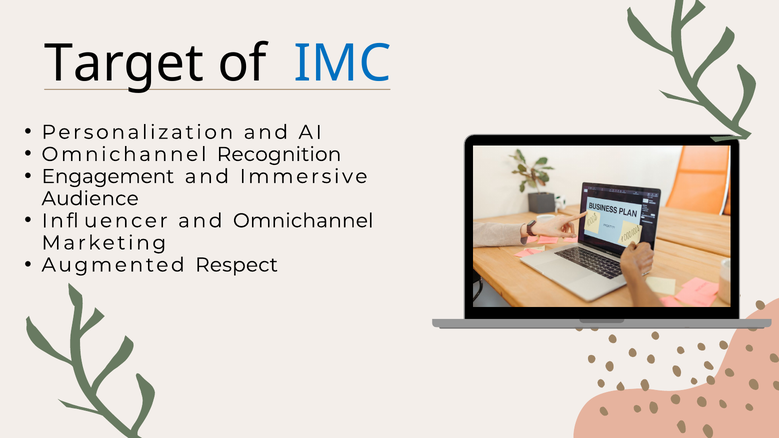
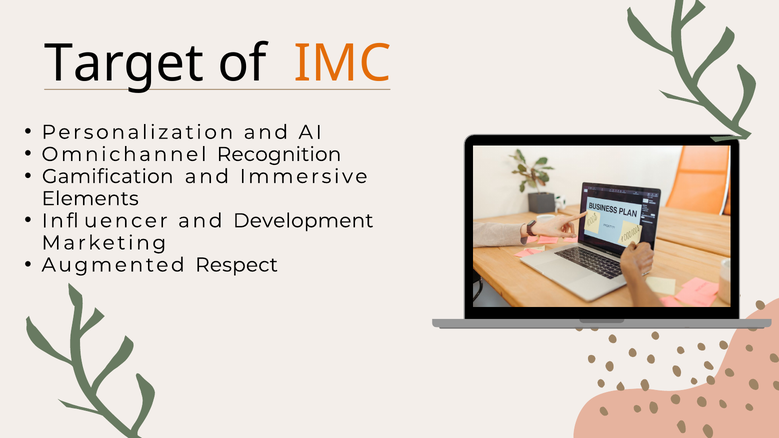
IMC colour: blue -> orange
Engagement: Engagement -> Gamification
Audience: Audience -> Elements
and Omnichannel: Omnichannel -> Development
